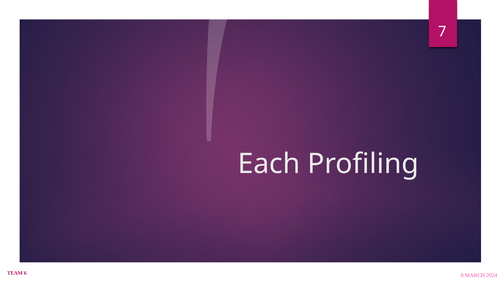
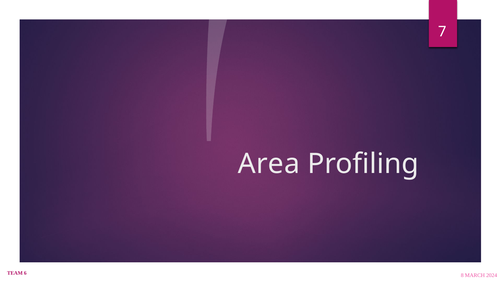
Each: Each -> Area
